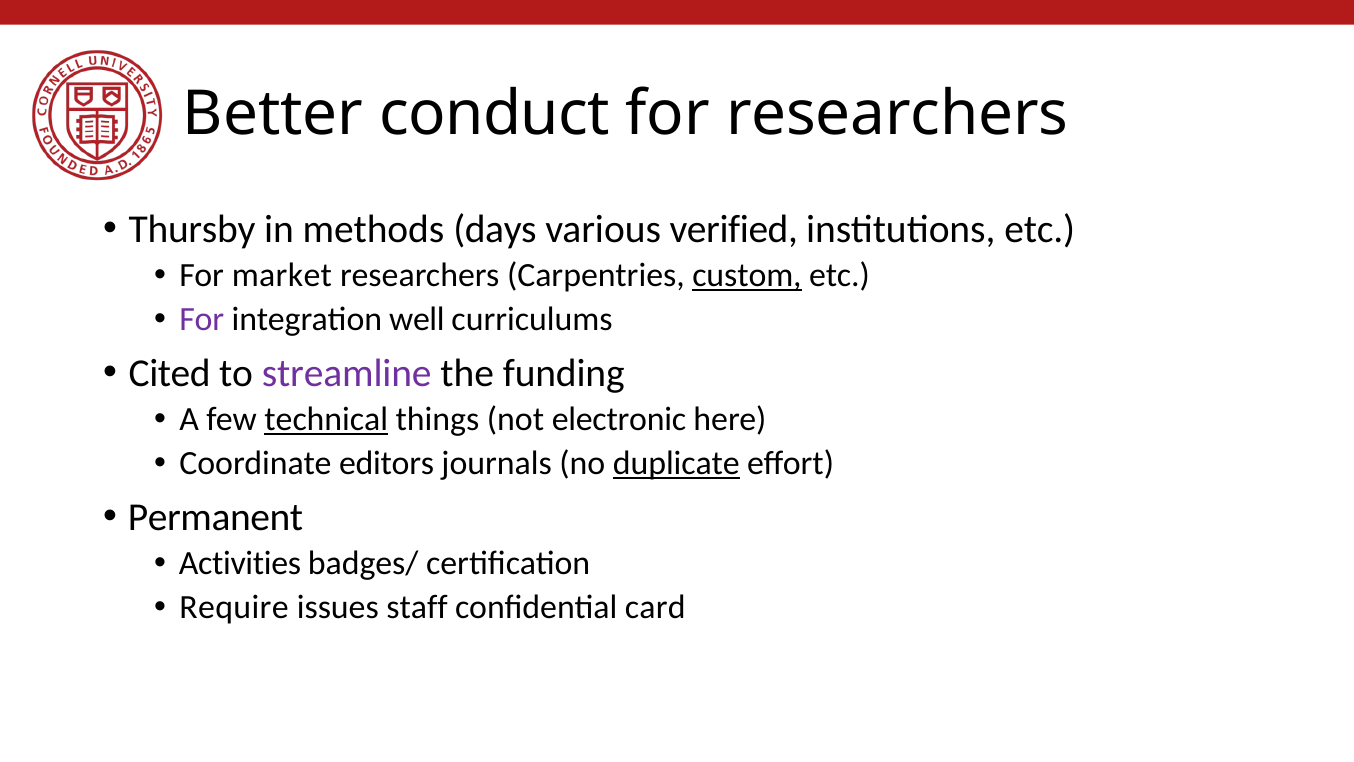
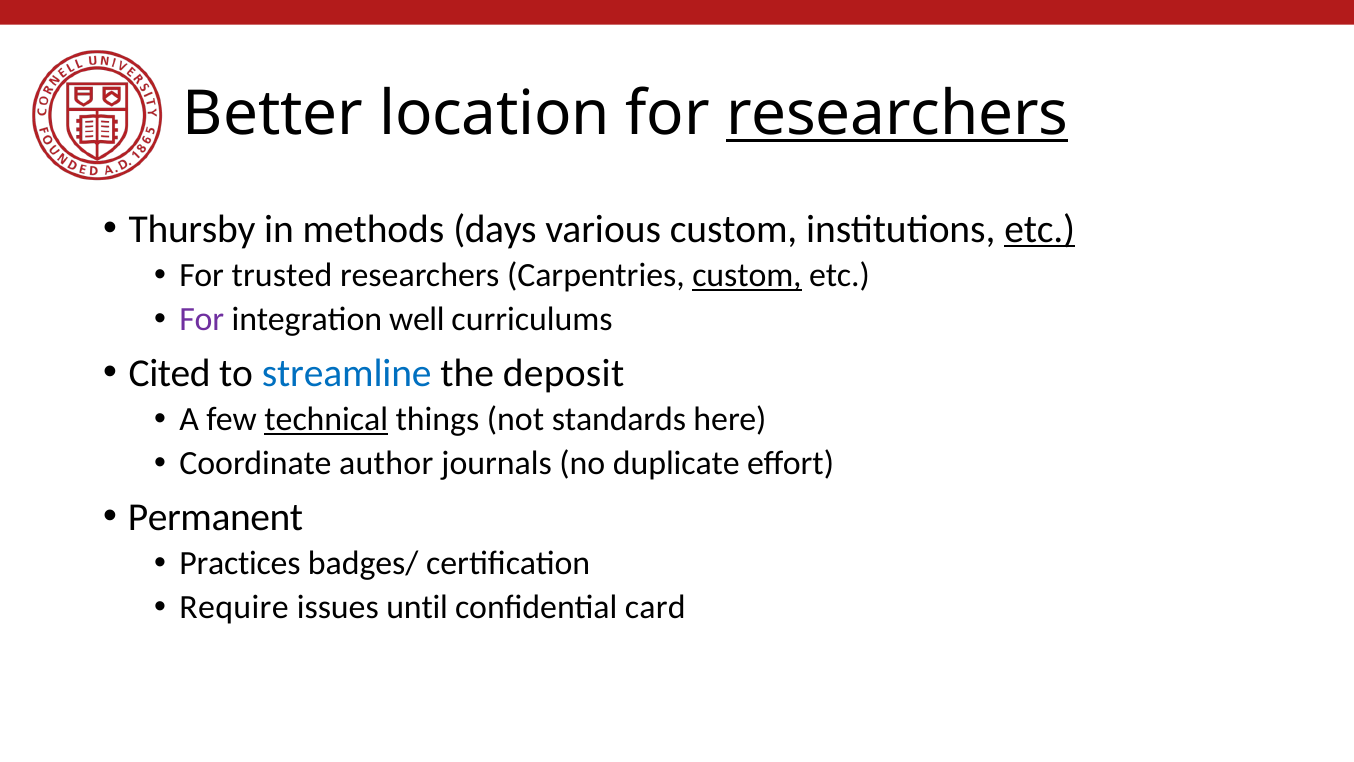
conduct: conduct -> location
researchers at (897, 114) underline: none -> present
various verified: verified -> custom
etc at (1040, 229) underline: none -> present
market: market -> trusted
streamline colour: purple -> blue
funding: funding -> deposit
electronic: electronic -> standards
editors: editors -> author
duplicate underline: present -> none
Activities: Activities -> Practices
staff: staff -> until
